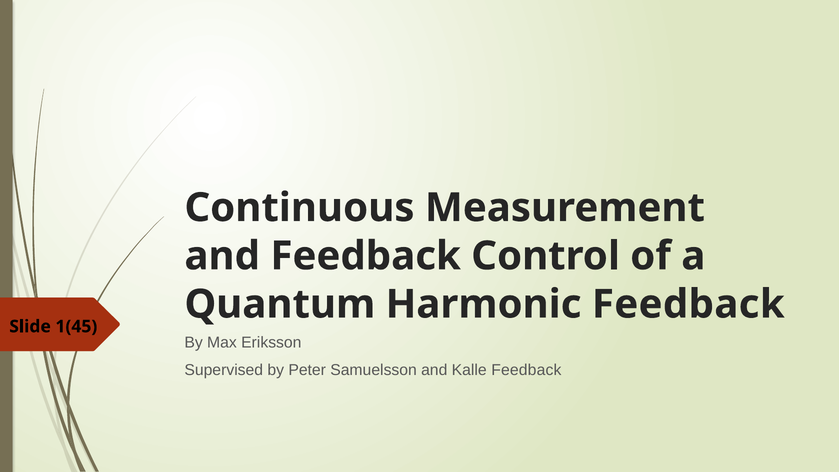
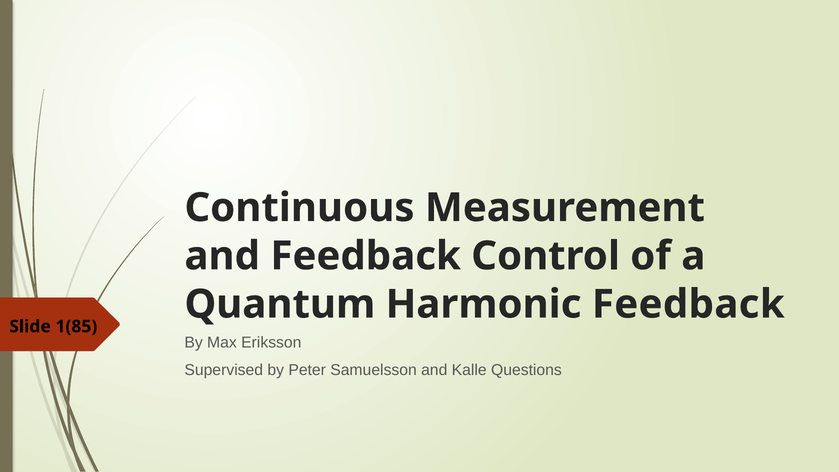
1(45: 1(45 -> 1(85
Kalle Feedback: Feedback -> Questions
